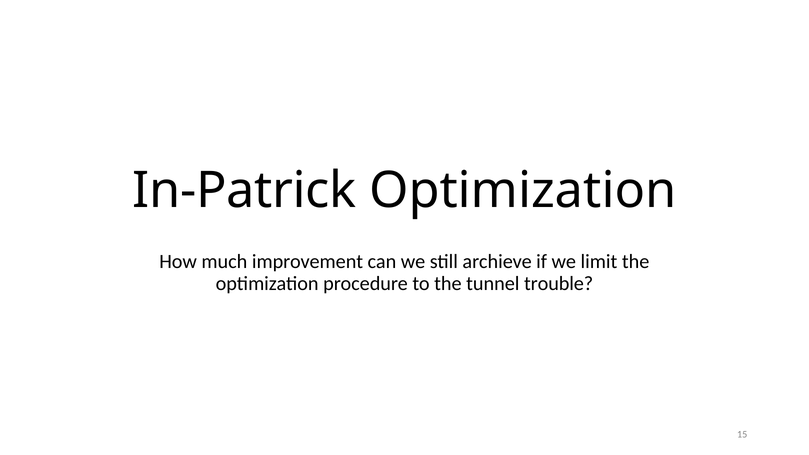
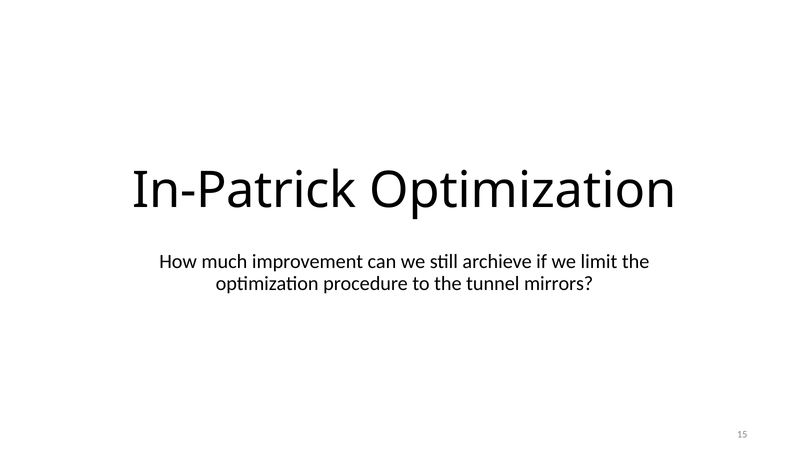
trouble: trouble -> mirrors
